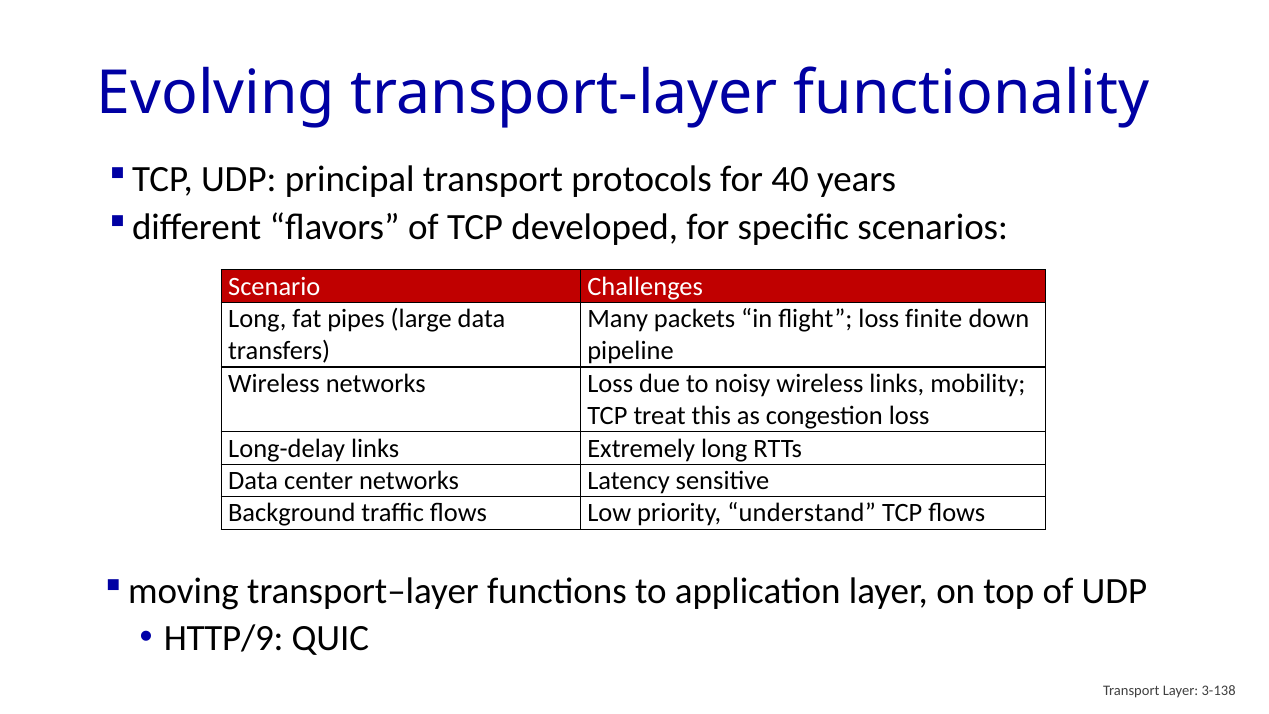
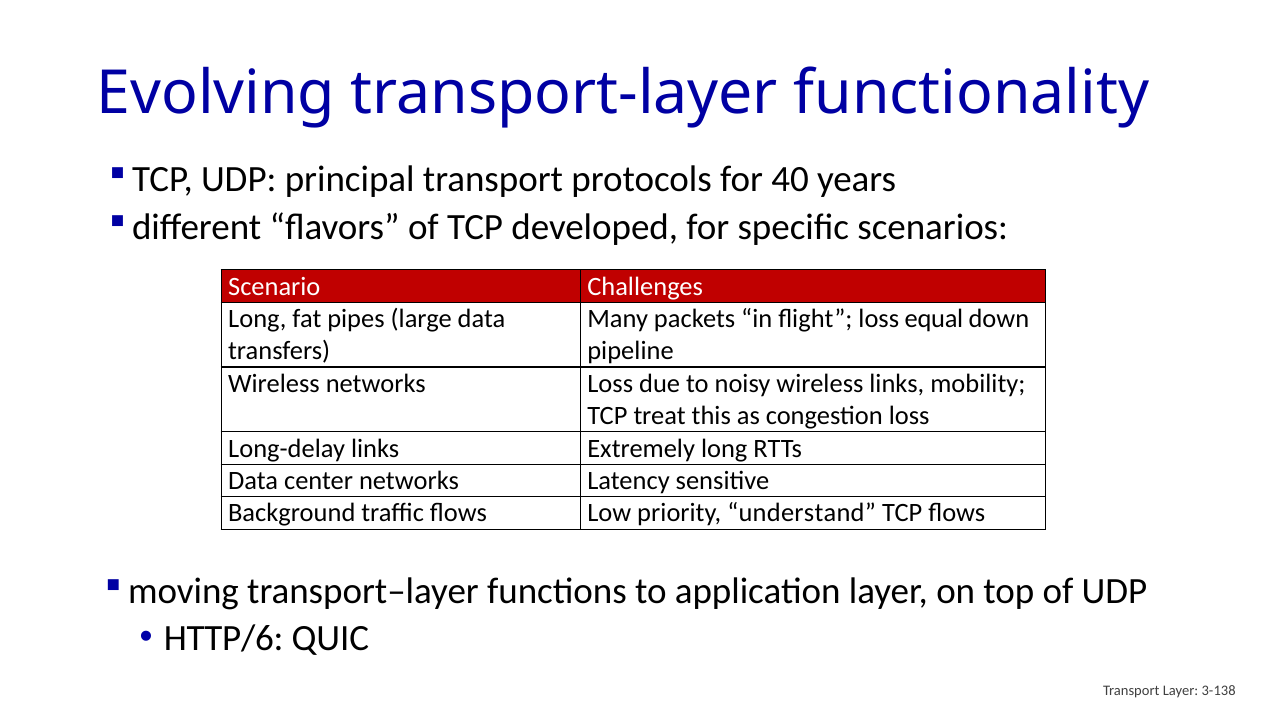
finite: finite -> equal
HTTP/9: HTTP/9 -> HTTP/6
